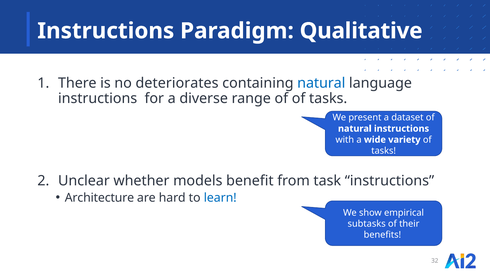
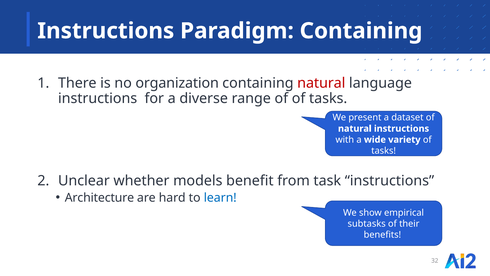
Paradigm Qualitative: Qualitative -> Containing
deteriorates: deteriorates -> organization
natural at (321, 83) colour: blue -> red
